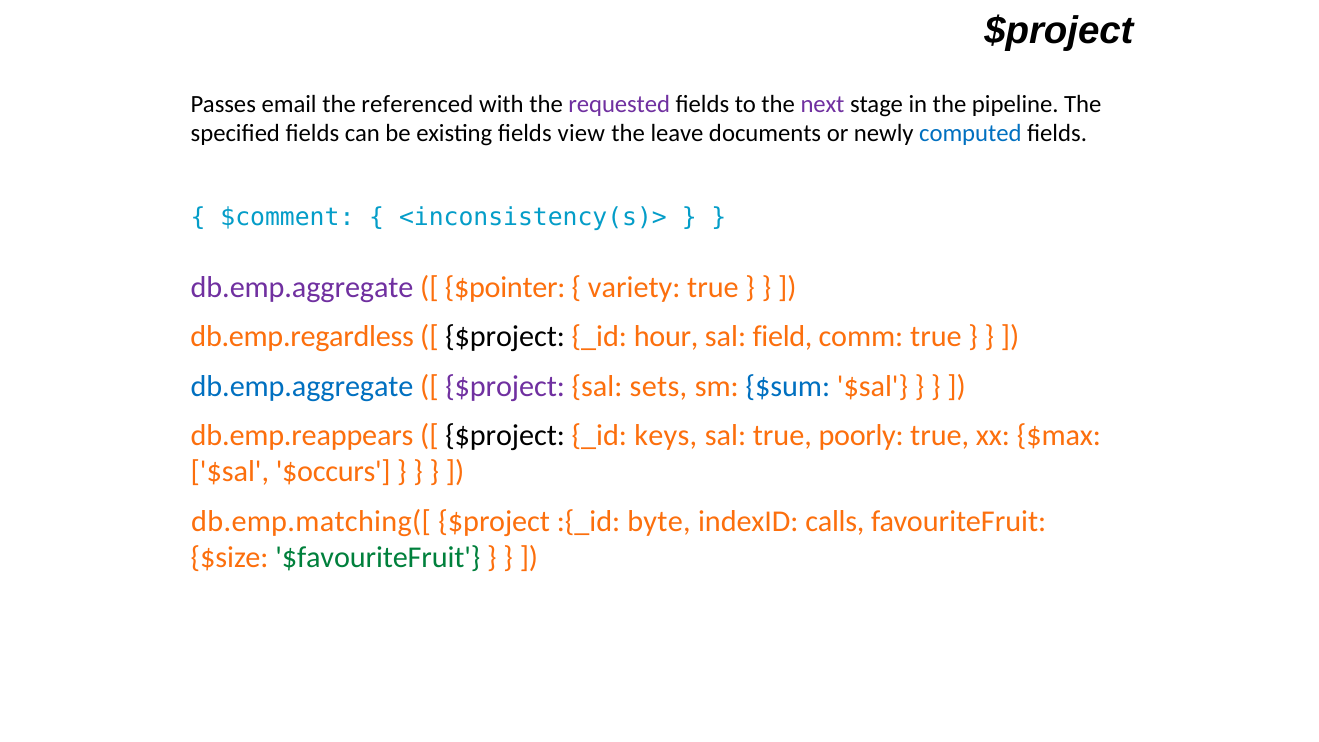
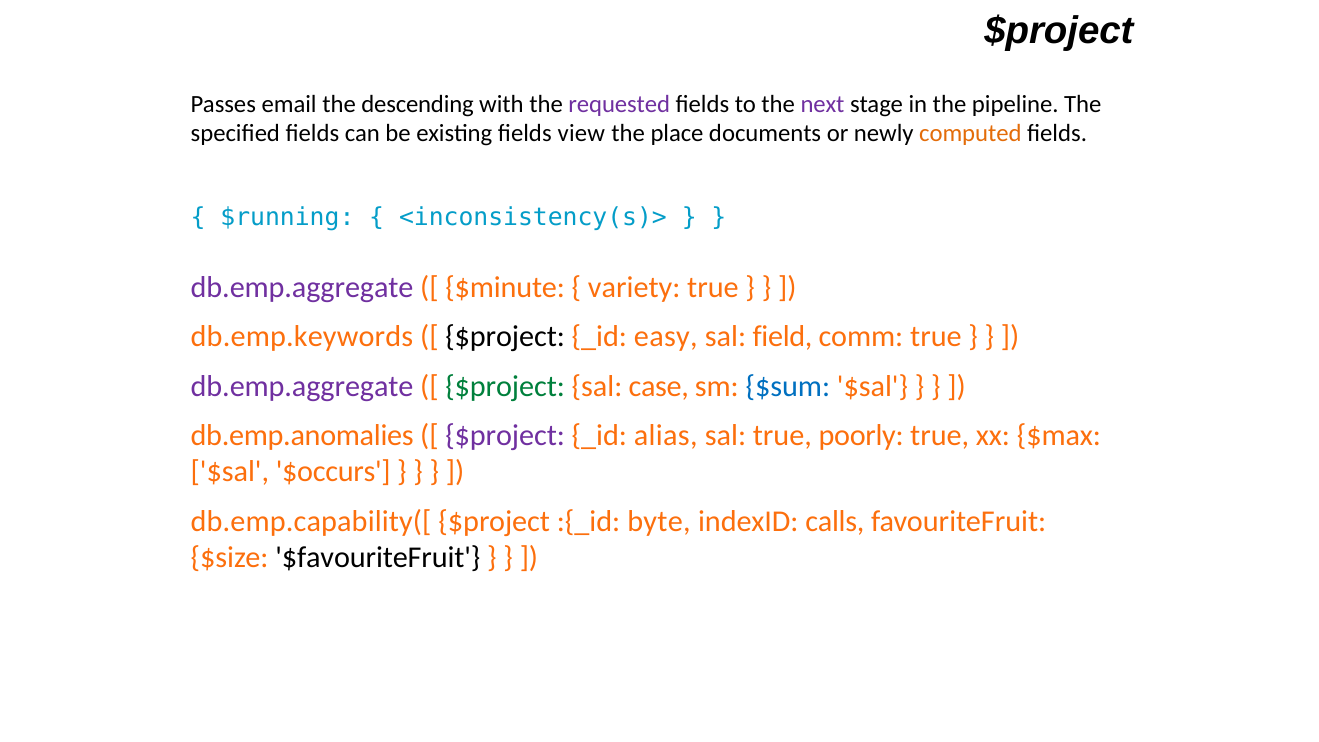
referenced: referenced -> descending
leave: leave -> place
computed colour: blue -> orange
$comment: $comment -> $running
$pointer: $pointer -> $minute
db.emp.regardless: db.emp.regardless -> db.emp.keywords
hour: hour -> easy
db.emp.aggregate at (302, 386) colour: blue -> purple
$project at (505, 386) colour: purple -> green
sets: sets -> case
db.emp.reappears: db.emp.reappears -> db.emp.anomalies
$project at (505, 435) colour: black -> purple
keys: keys -> alias
db.emp.matching([: db.emp.matching([ -> db.emp.capability([
$favouriteFruit colour: green -> black
